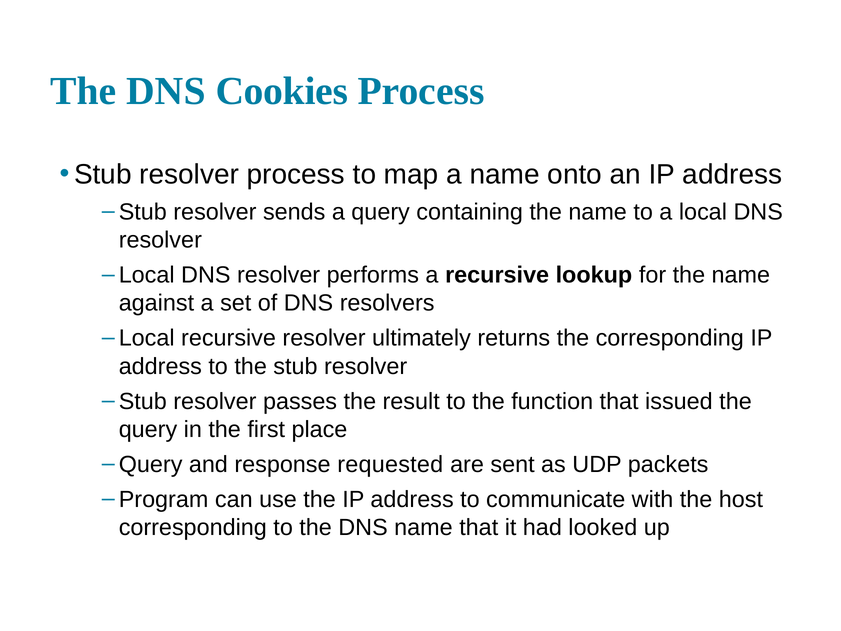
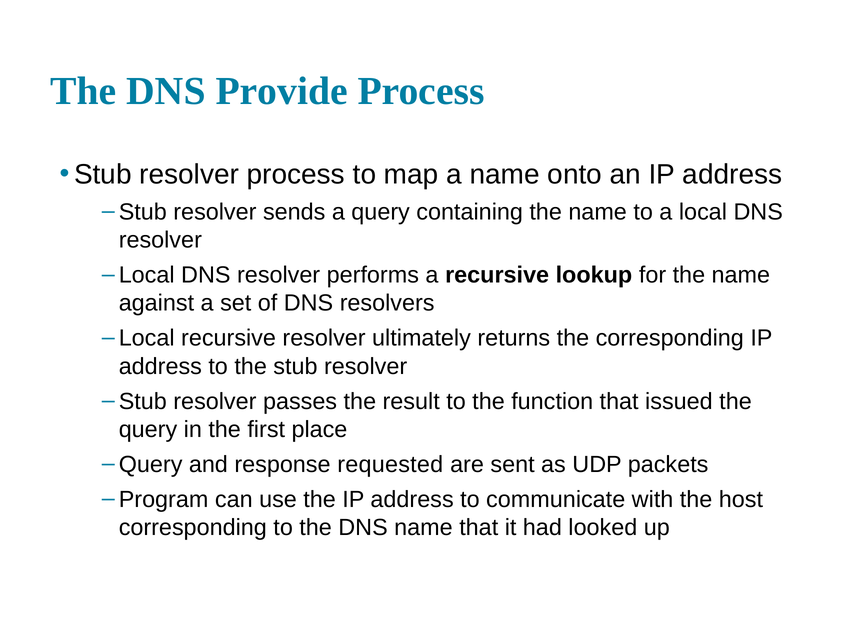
Cookies: Cookies -> Provide
